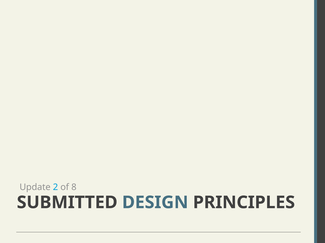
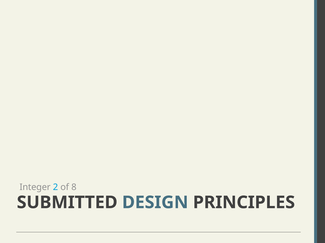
Update: Update -> Integer
